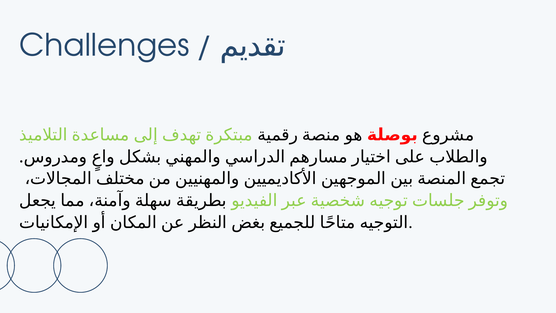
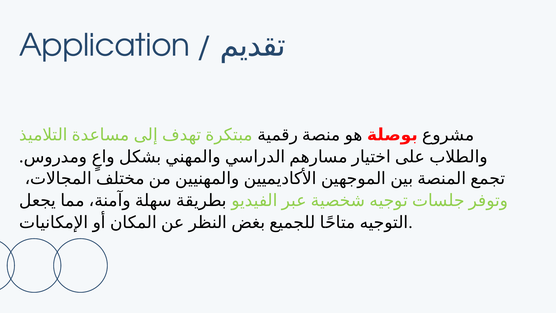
Challenges: Challenges -> Application
